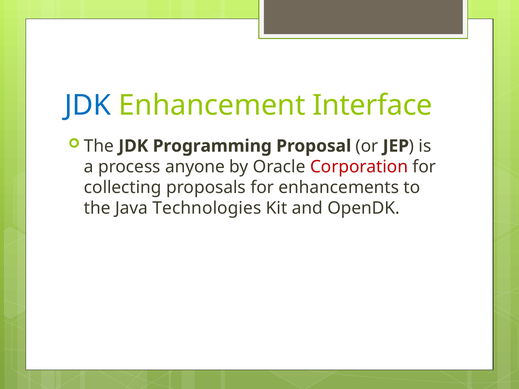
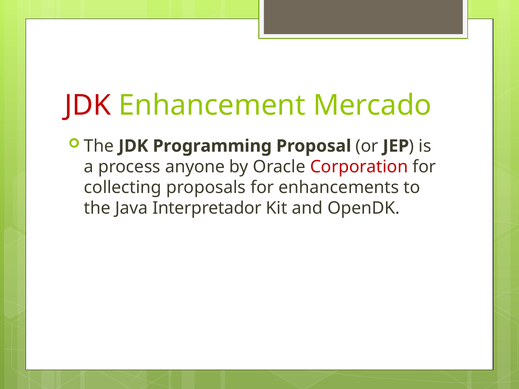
JDK at (88, 105) colour: blue -> red
Interface: Interface -> Mercado
Technologies: Technologies -> Interpretador
